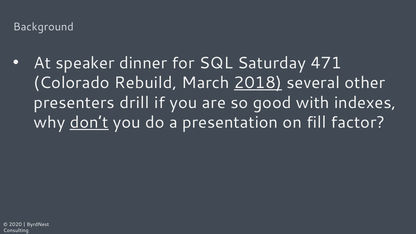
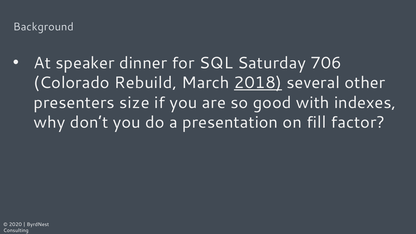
471: 471 -> 706
drill: drill -> size
don’t underline: present -> none
